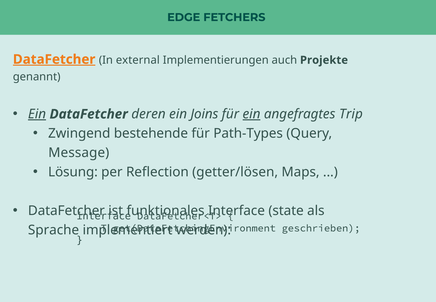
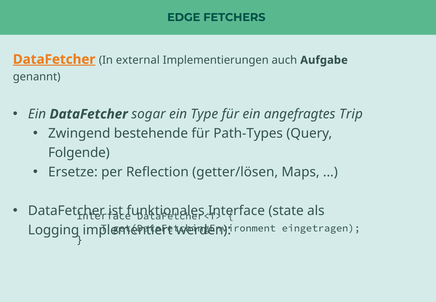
Projekte: Projekte -> Aufgabe
Ein at (37, 114) underline: present -> none
deren: deren -> sogar
Joins: Joins -> Type
ein at (251, 114) underline: present -> none
Message: Message -> Folgende
Lösung: Lösung -> Ersetze
geschrieben: geschrieben -> eingetragen
Sprache: Sprache -> Logging
